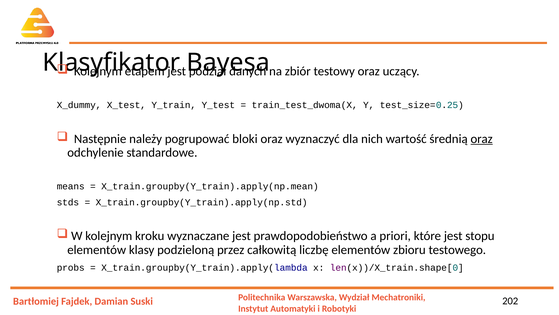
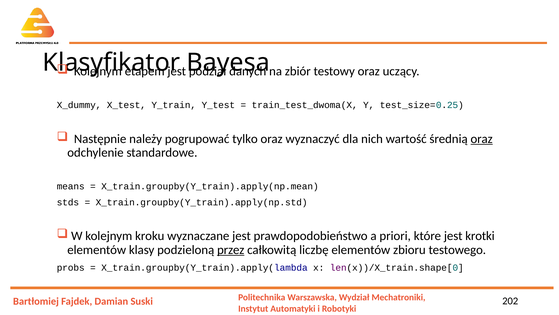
bloki: bloki -> tylko
stopu: stopu -> krotki
przez underline: none -> present
